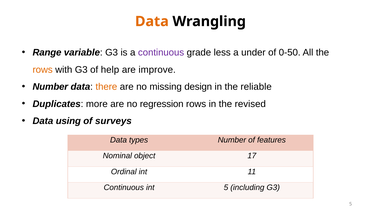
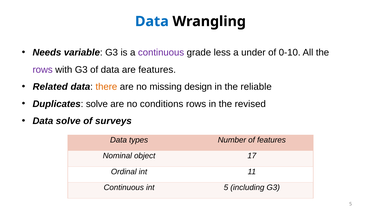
Data at (152, 21) colour: orange -> blue
Range: Range -> Needs
0-50: 0-50 -> 0-10
rows at (43, 70) colour: orange -> purple
of help: help -> data
are improve: improve -> features
Number at (50, 87): Number -> Related
Duplicates more: more -> solve
regression: regression -> conditions
Data using: using -> solve
